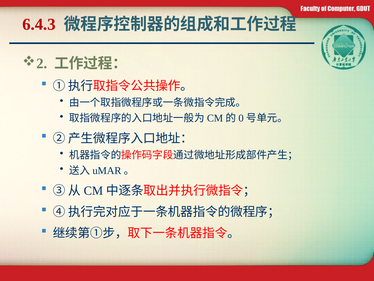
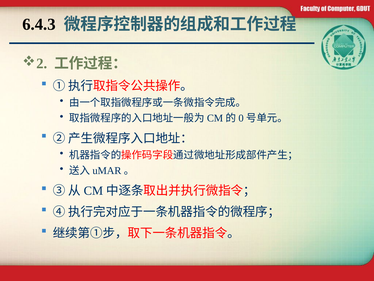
6.4.3 colour: red -> black
